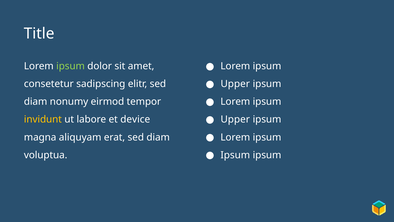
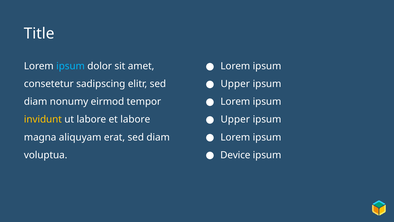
ipsum at (71, 66) colour: light green -> light blue
et device: device -> labore
Ipsum at (235, 155): Ipsum -> Device
